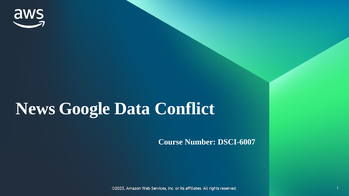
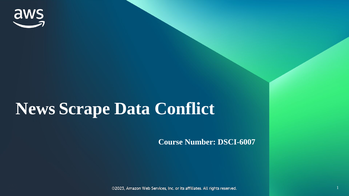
Google: Google -> Scrape
